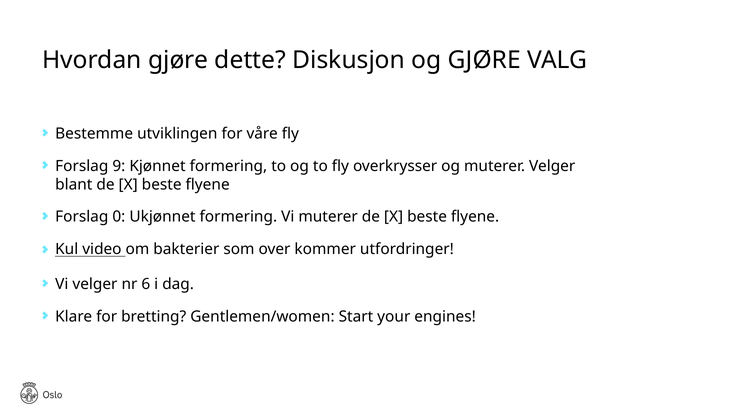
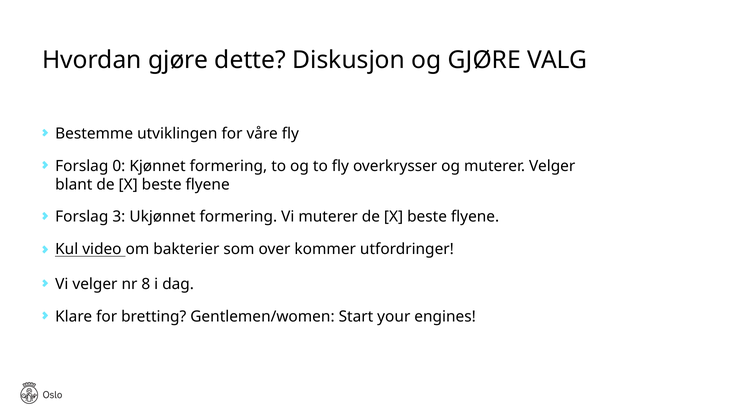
9: 9 -> 0
0: 0 -> 3
6: 6 -> 8
